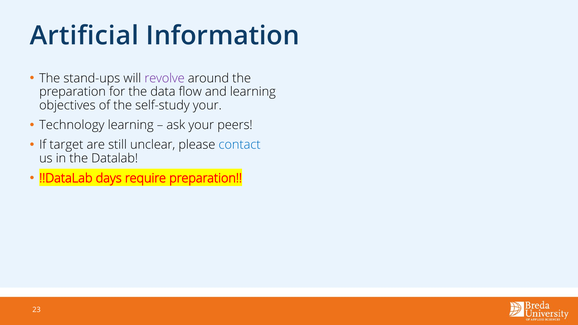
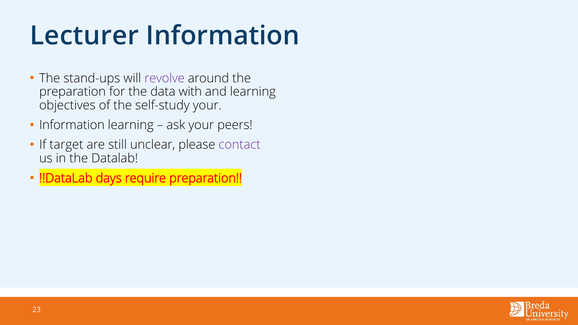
Artificial: Artificial -> Lecturer
flow: flow -> with
Technology at (72, 125): Technology -> Information
contact colour: blue -> purple
